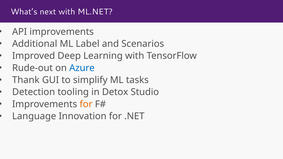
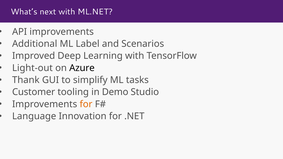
Rude-out: Rude-out -> Light-out
Azure colour: blue -> black
Detection: Detection -> Customer
Detox: Detox -> Demo
